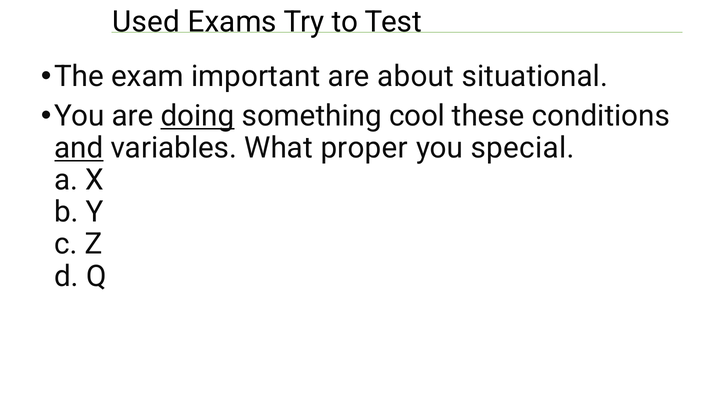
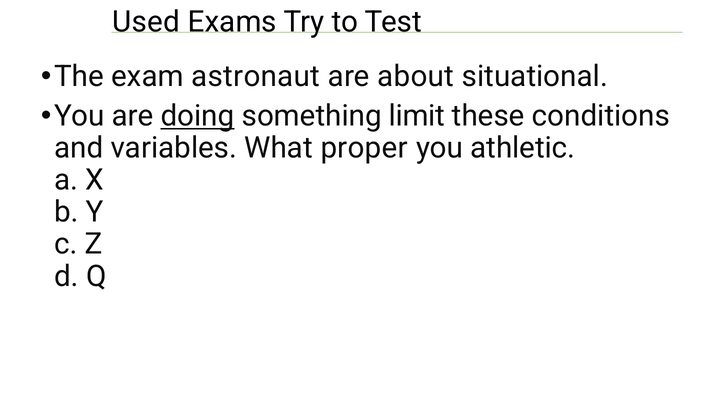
important: important -> astronaut
cool: cool -> limit
and underline: present -> none
special: special -> athletic
